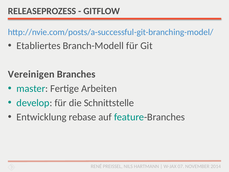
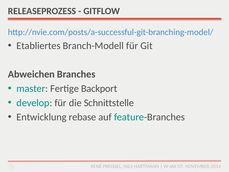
Vereinigen: Vereinigen -> Abweichen
Arbeiten: Arbeiten -> Backport
